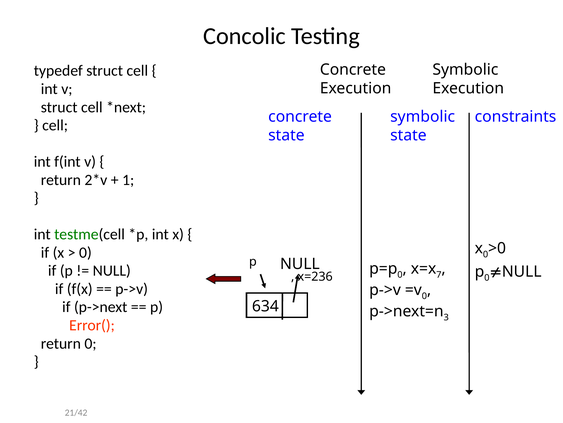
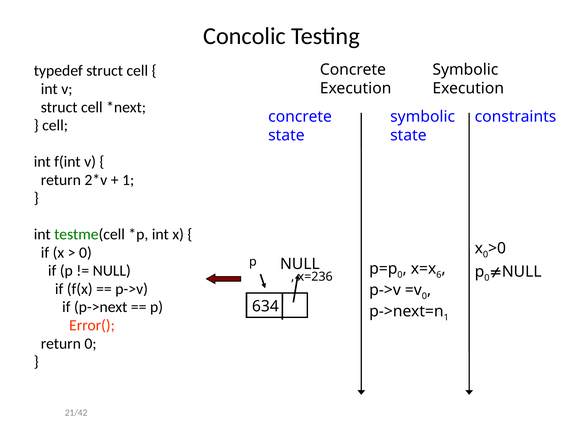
7: 7 -> 6
3 at (446, 317): 3 -> 1
